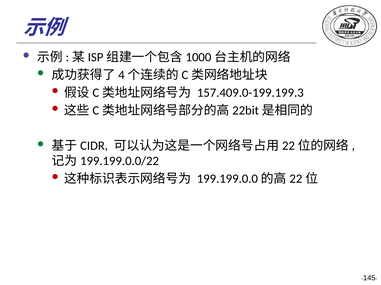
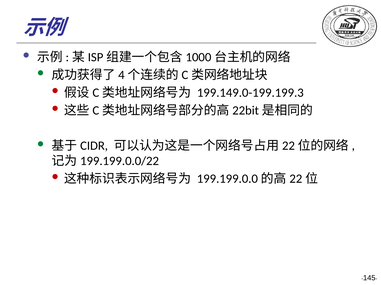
157.409.0-199.199.3: 157.409.0-199.199.3 -> 199.149.0-199.199.3
